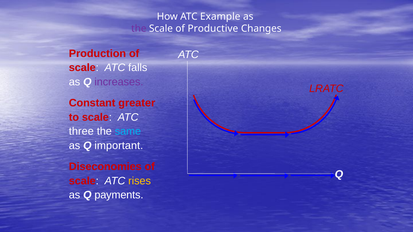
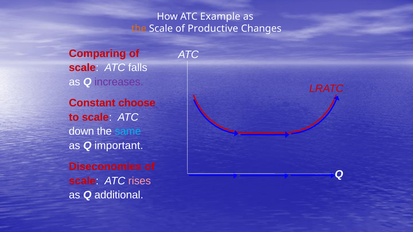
the at (139, 29) colour: purple -> orange
Production: Production -> Comparing
greater: greater -> choose
three: three -> down
rises colour: yellow -> pink
payments: payments -> additional
